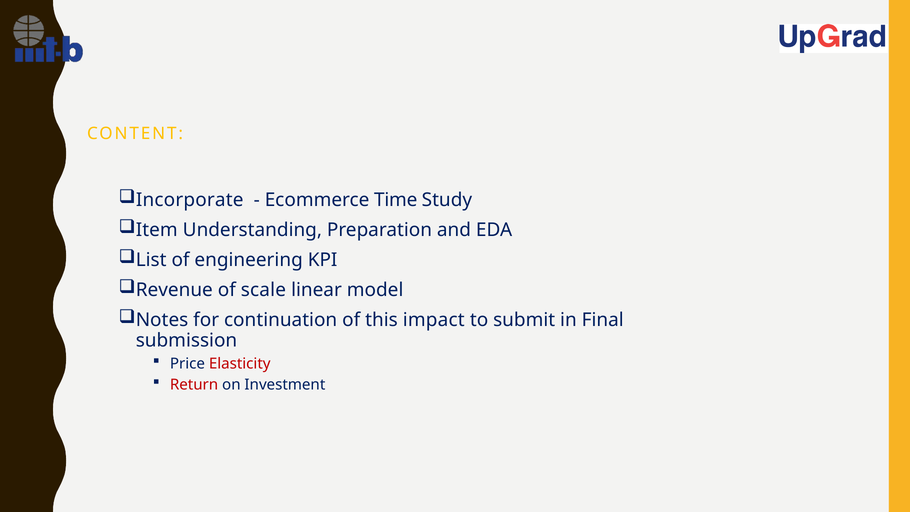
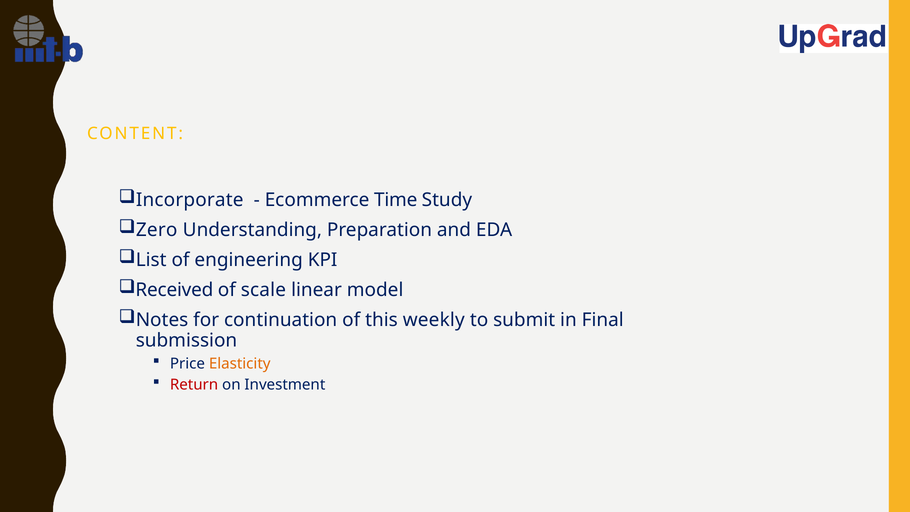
Item: Item -> Zero
Revenue: Revenue -> Received
impact: impact -> weekly
Elasticity colour: red -> orange
